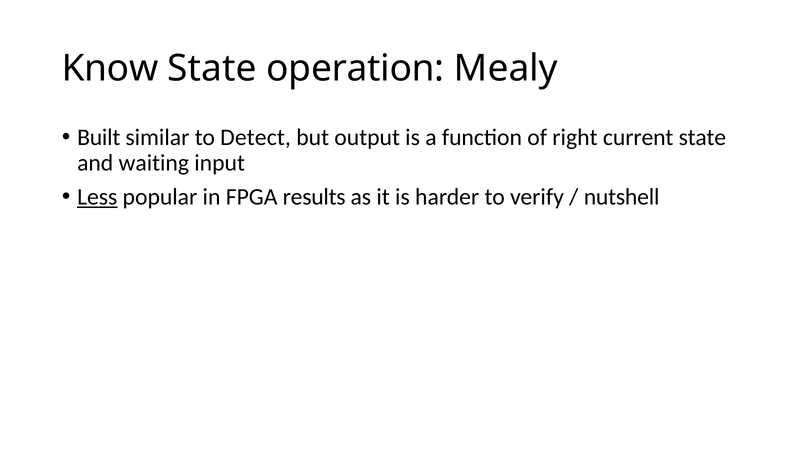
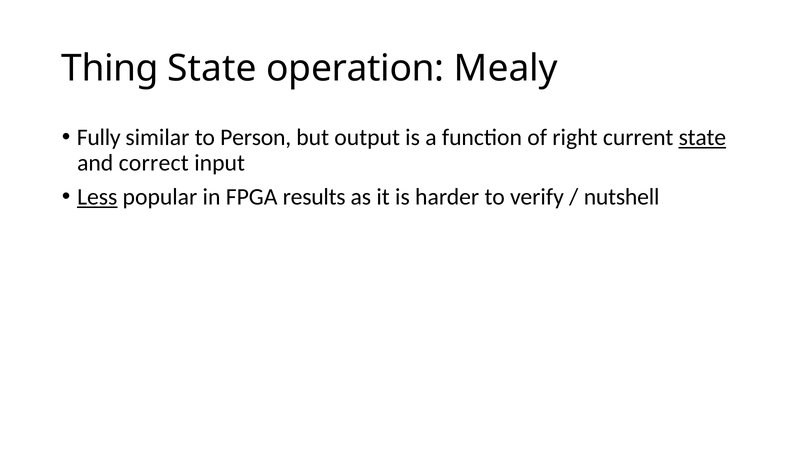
Know: Know -> Thing
Built: Built -> Fully
Detect: Detect -> Person
state at (702, 137) underline: none -> present
waiting: waiting -> correct
